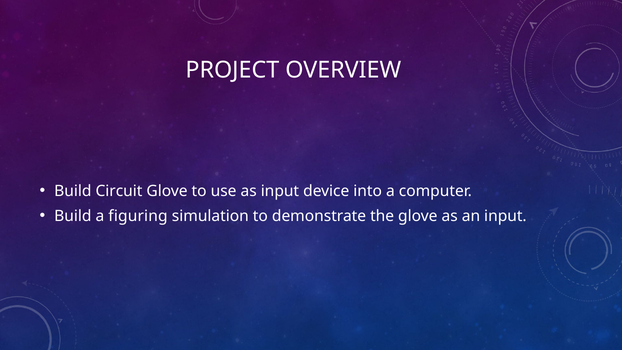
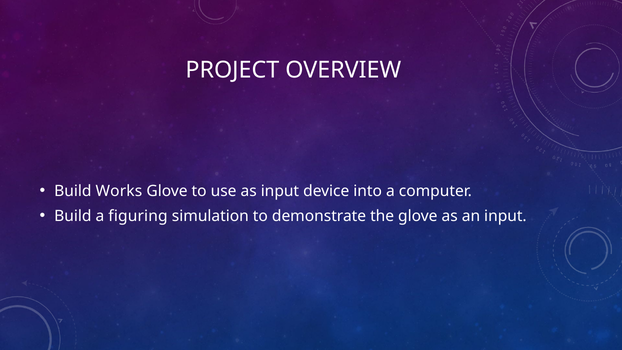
Circuit: Circuit -> Works
